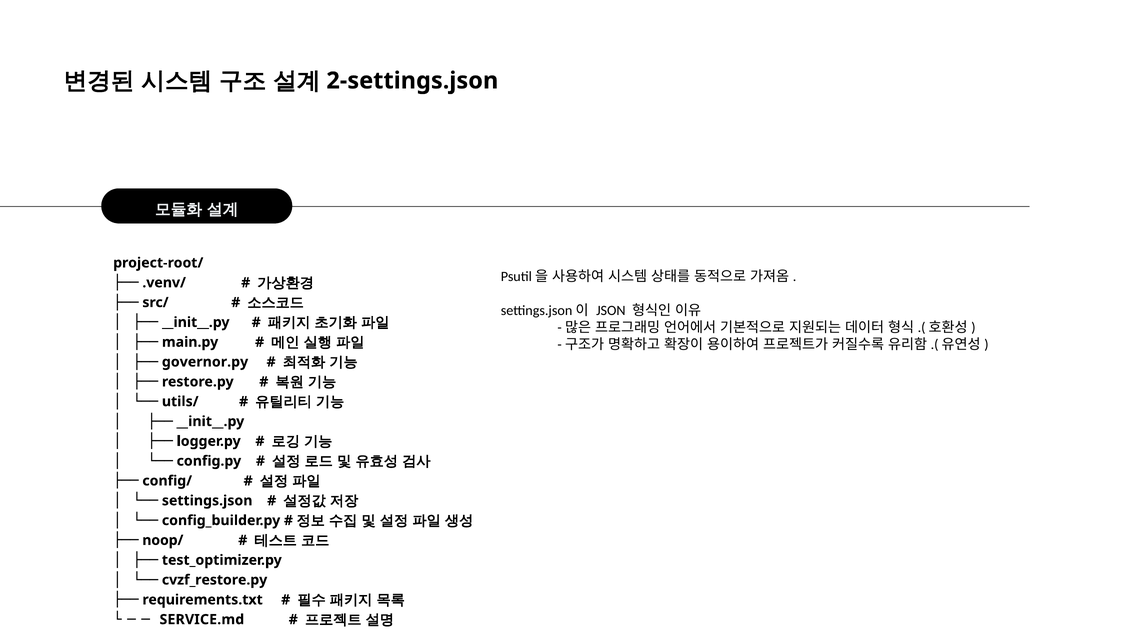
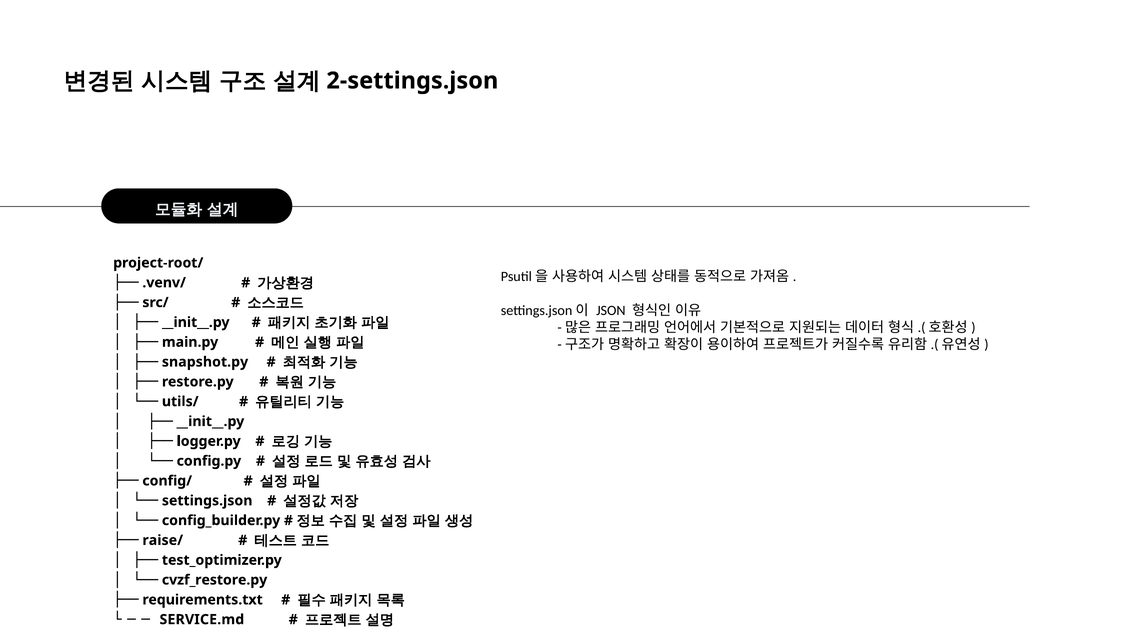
governor.py: governor.py -> snapshot.py
noop/: noop/ -> raise/
